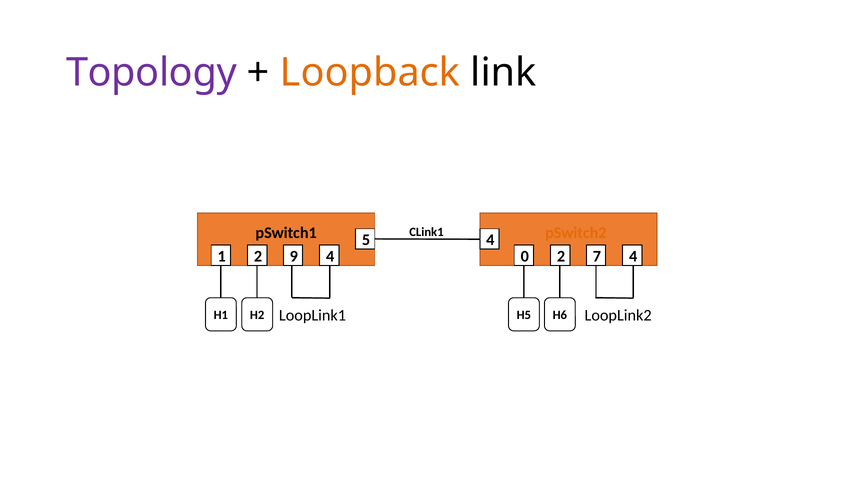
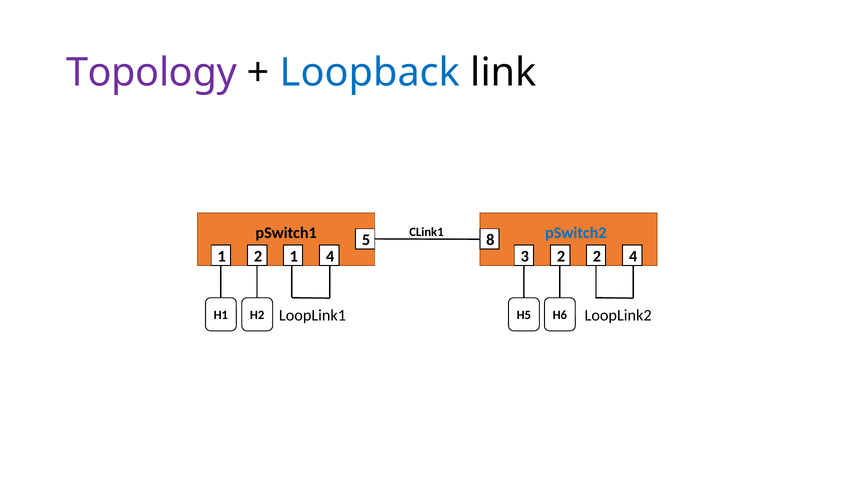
Loopback colour: orange -> blue
pSwitch2 colour: orange -> blue
5 4: 4 -> 8
2 9: 9 -> 1
0: 0 -> 3
2 7: 7 -> 2
